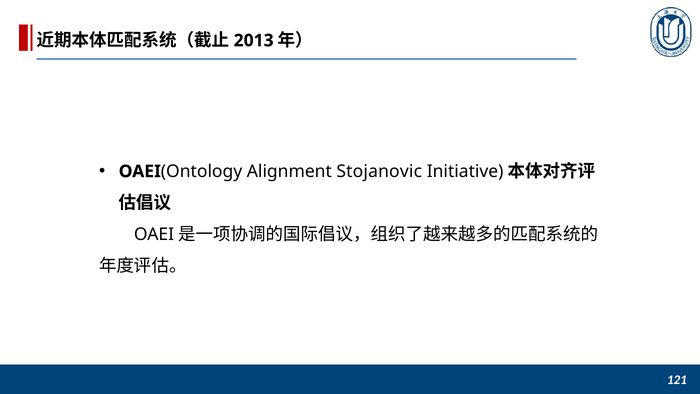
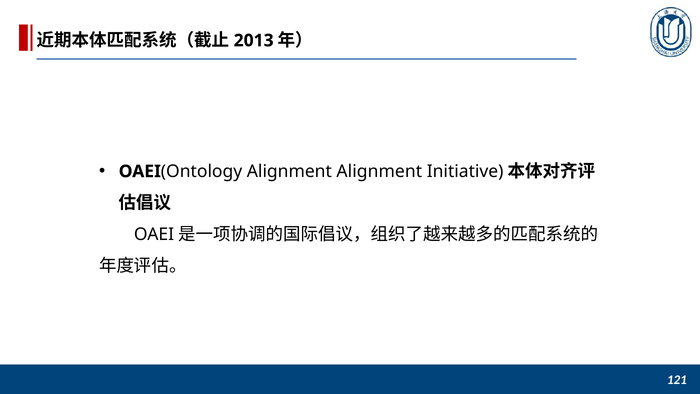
Alignment Stojanovic: Stojanovic -> Alignment
